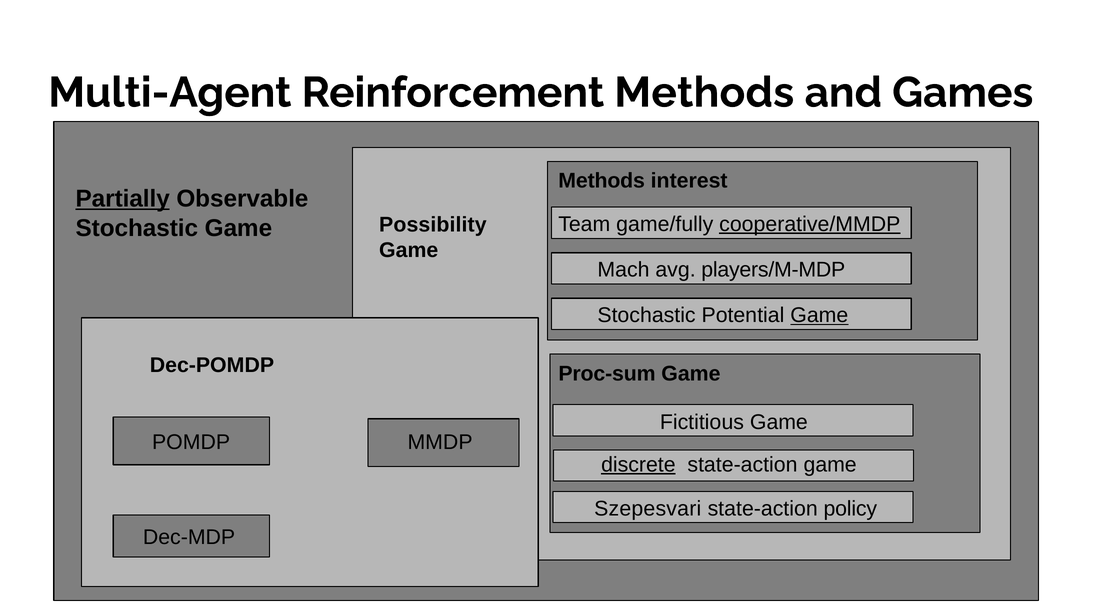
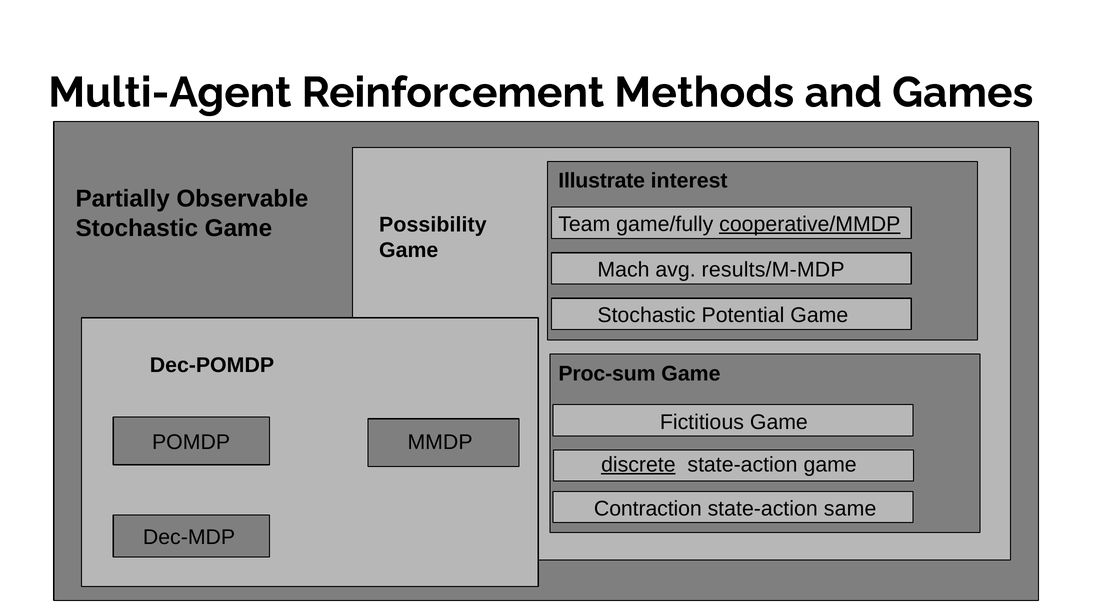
Methods at (602, 181): Methods -> Illustrate
Partially underline: present -> none
players/M-MDP: players/M-MDP -> results/M-MDP
Game at (819, 316) underline: present -> none
Szepesvari: Szepesvari -> Contraction
policy: policy -> same
